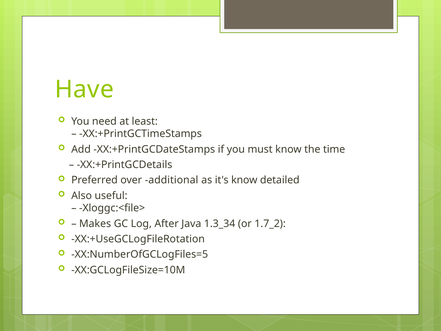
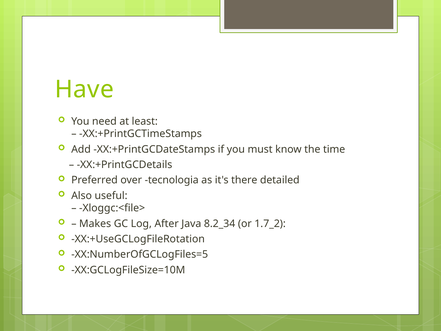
additional: additional -> tecnologia
it's know: know -> there
1.3_34: 1.3_34 -> 8.2_34
